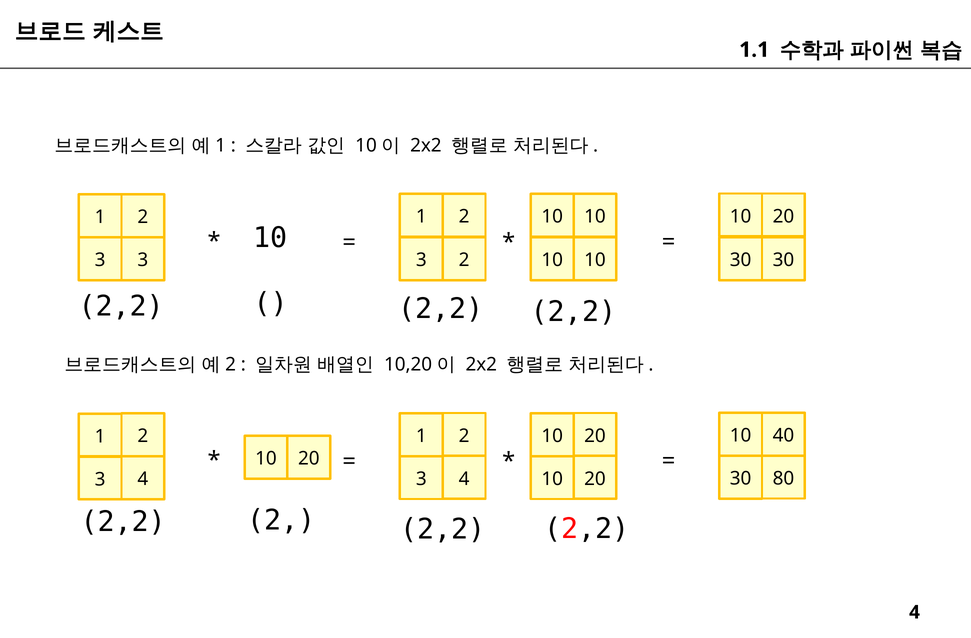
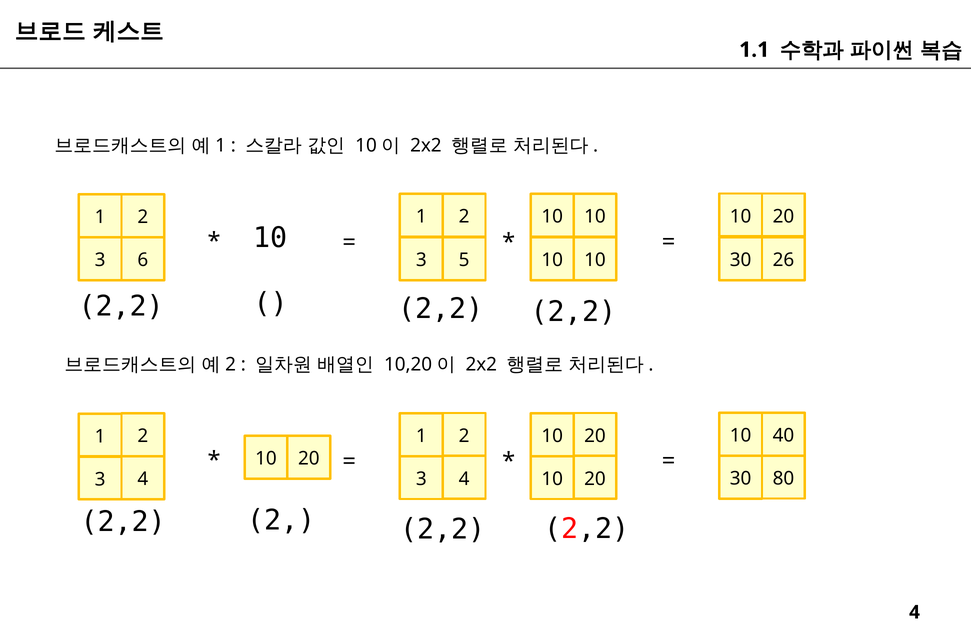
3 3: 3 -> 6
3 2: 2 -> 5
30 30: 30 -> 26
